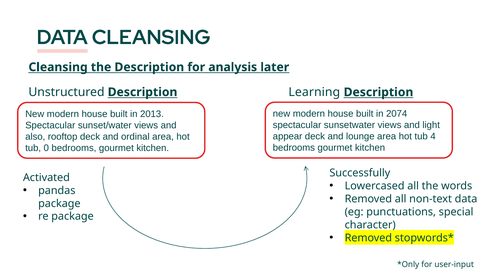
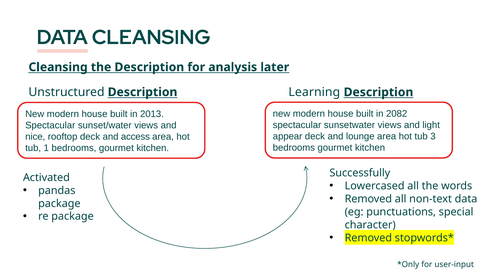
2074: 2074 -> 2082
4: 4 -> 3
also: also -> nice
ordinal: ordinal -> access
0: 0 -> 1
